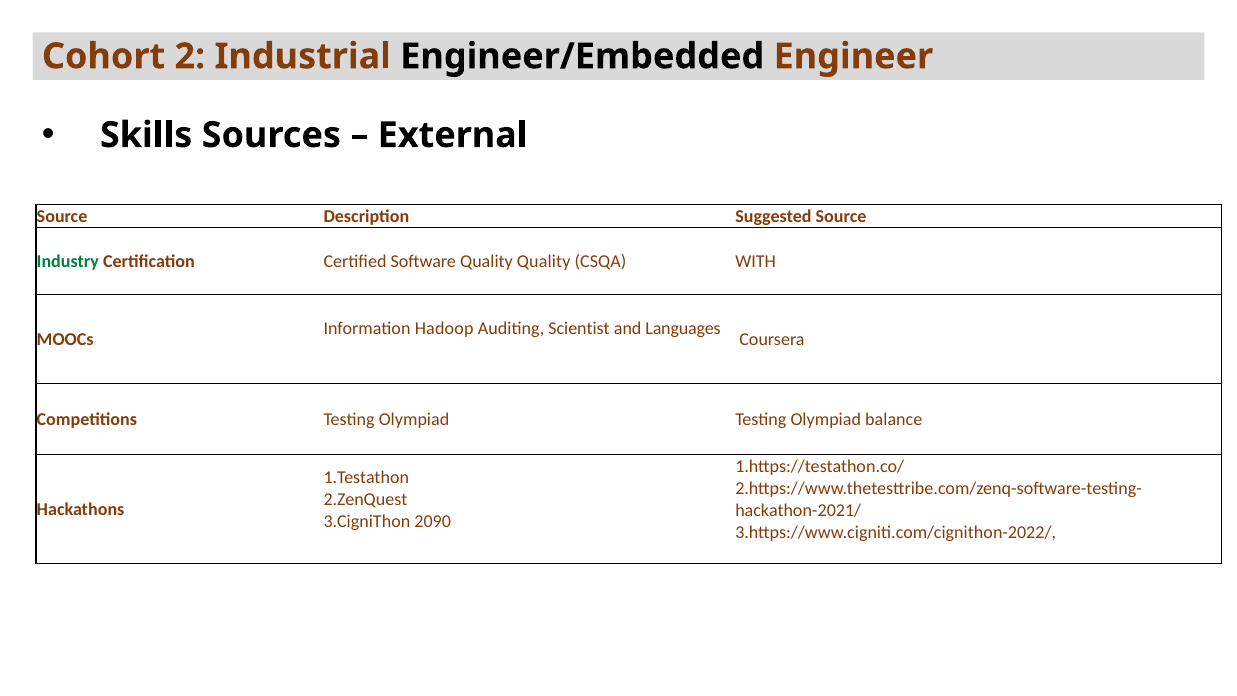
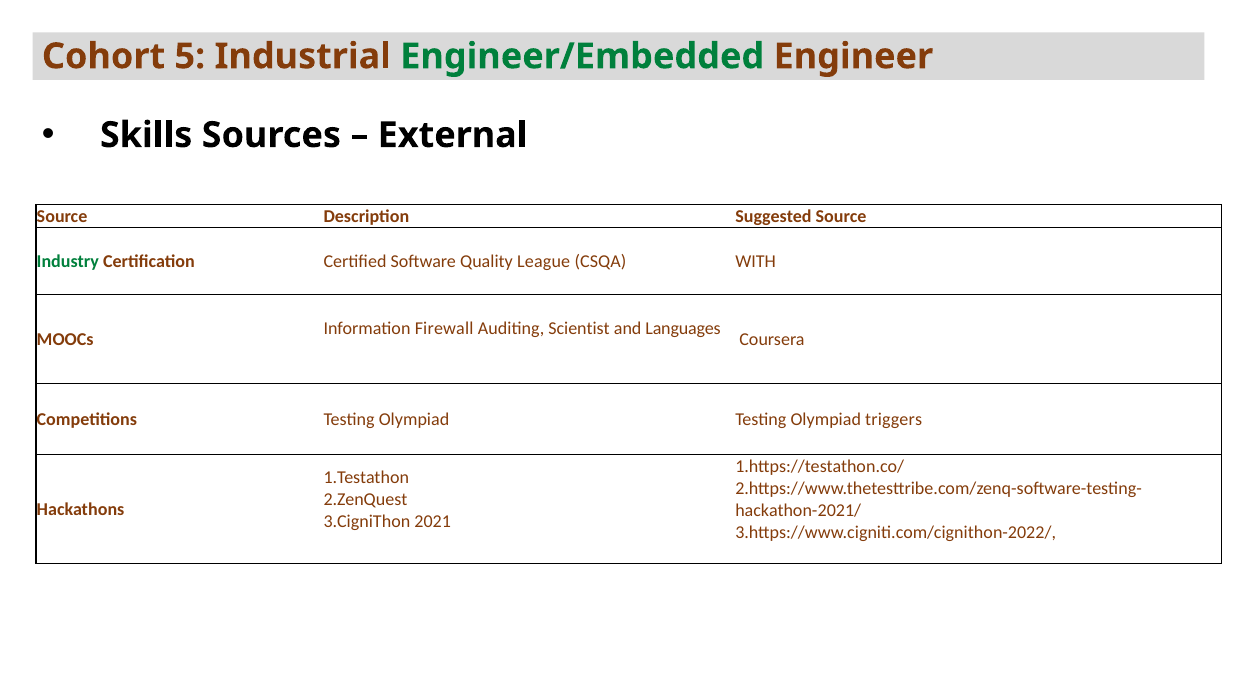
2: 2 -> 5
Engineer/Embedded colour: black -> green
Quality Quality: Quality -> League
Hadoop: Hadoop -> Firewall
balance: balance -> triggers
2090: 2090 -> 2021
